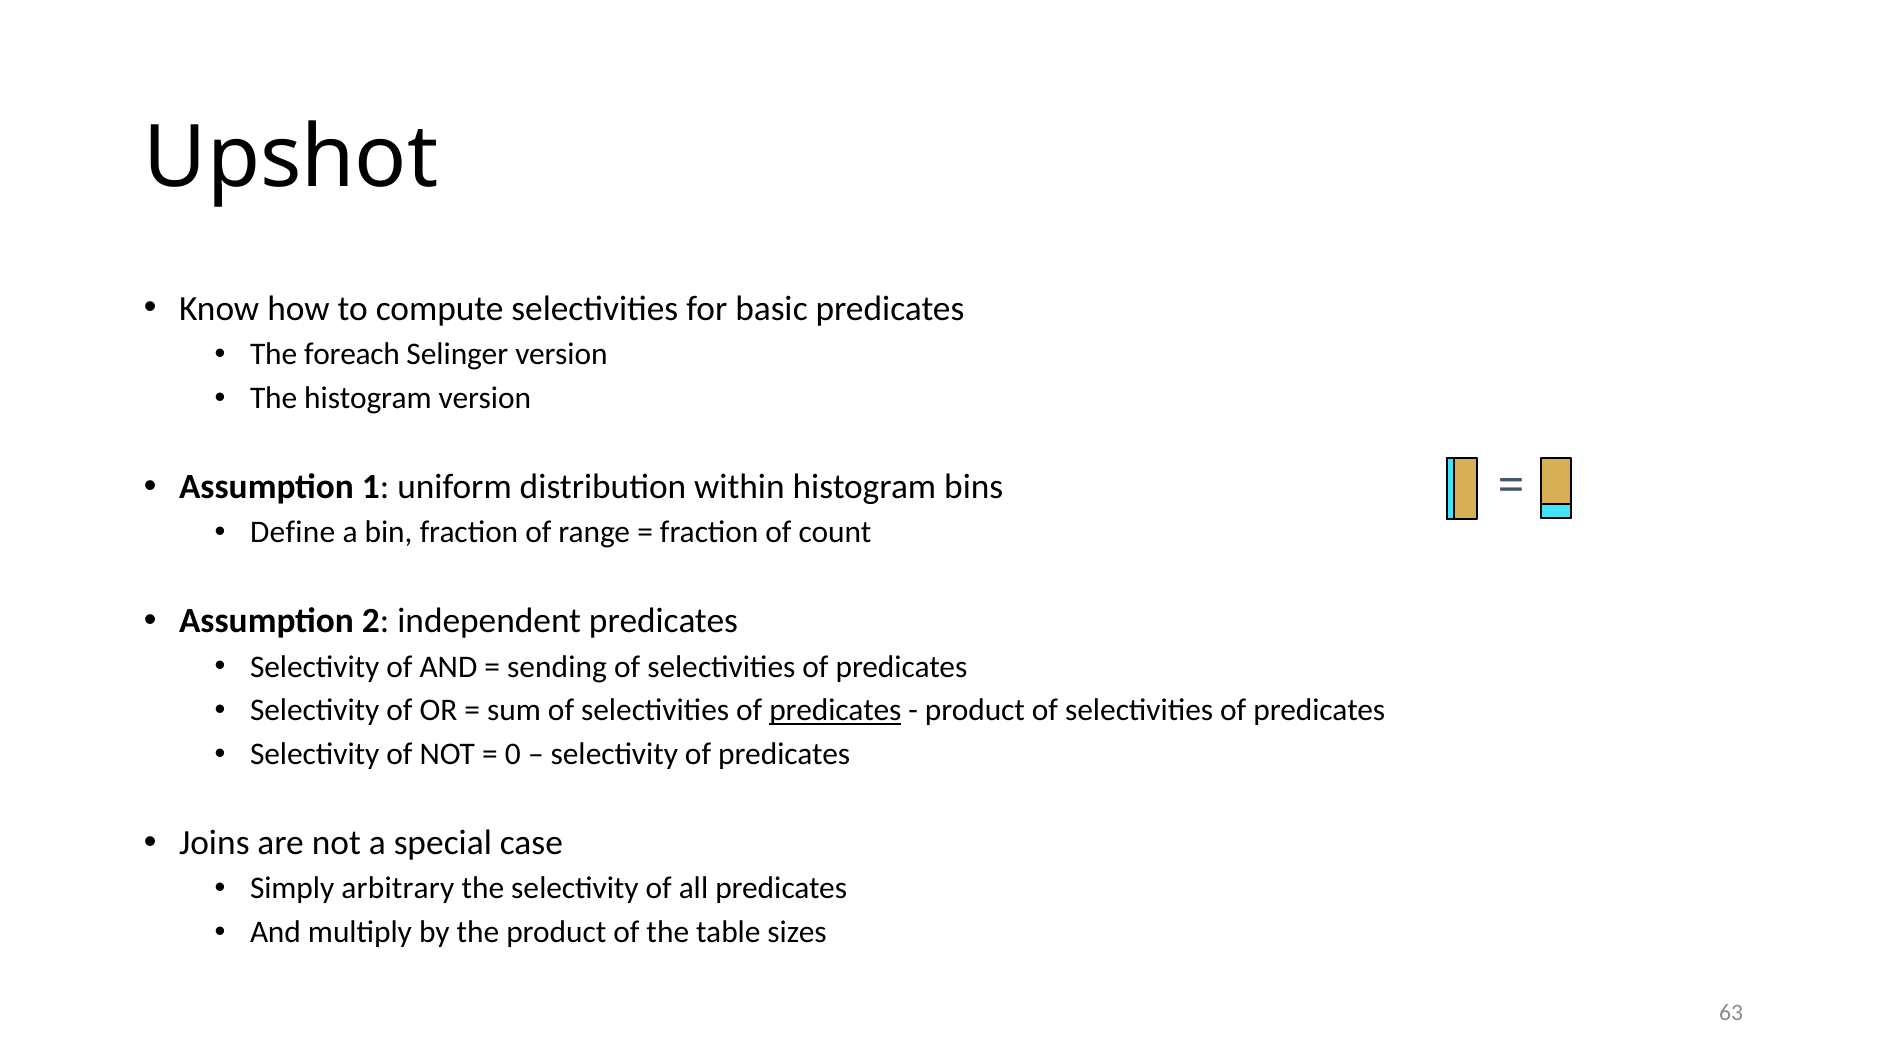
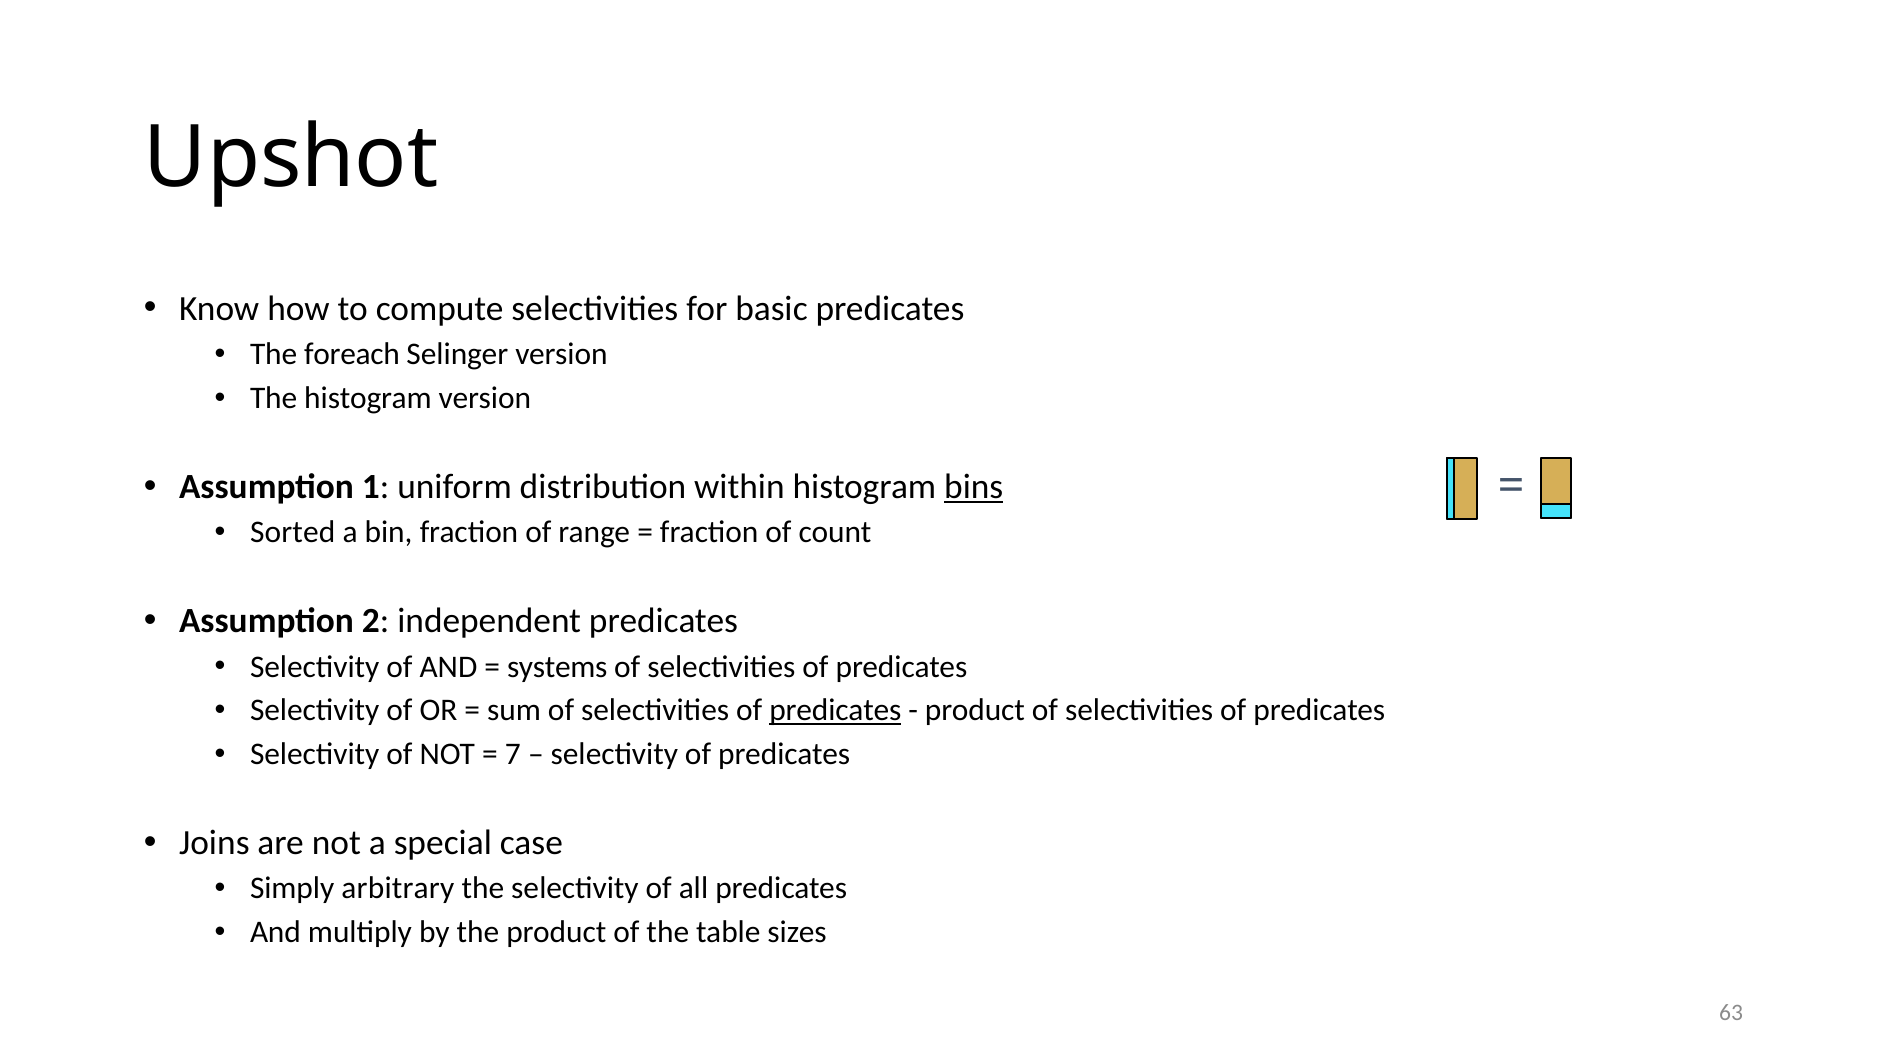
bins underline: none -> present
Define: Define -> Sorted
sending: sending -> systems
0: 0 -> 7
